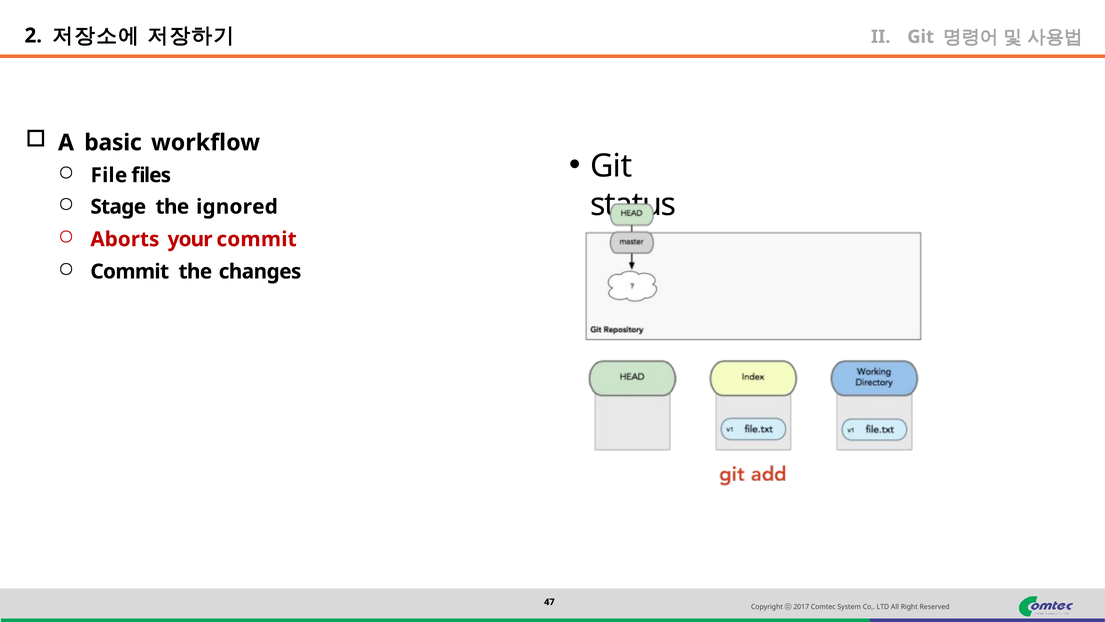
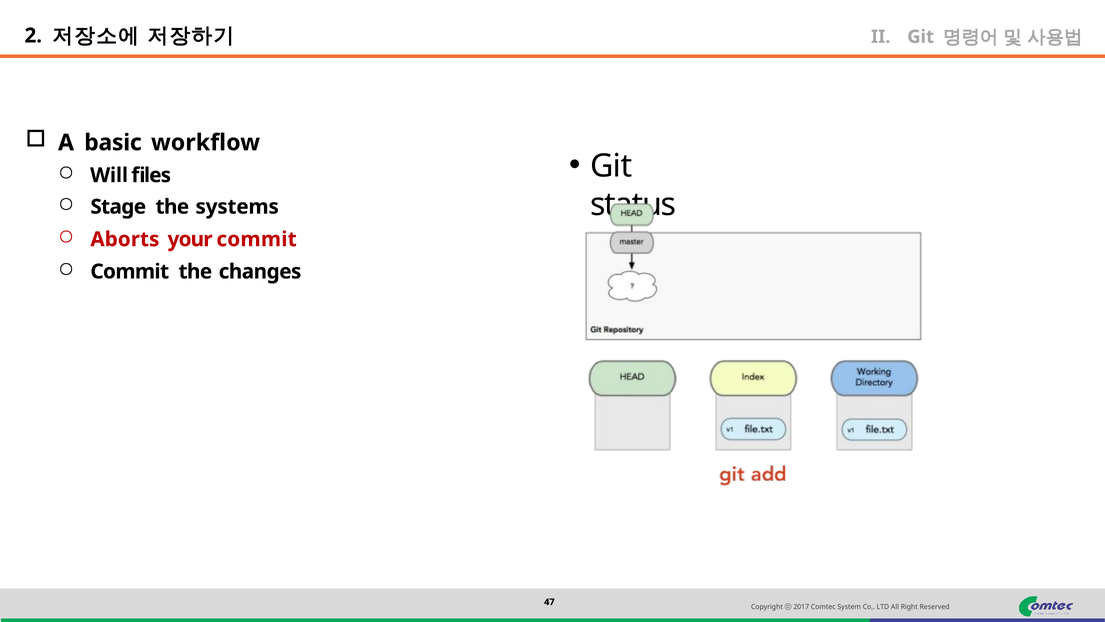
File: File -> Will
ignored: ignored -> systems
